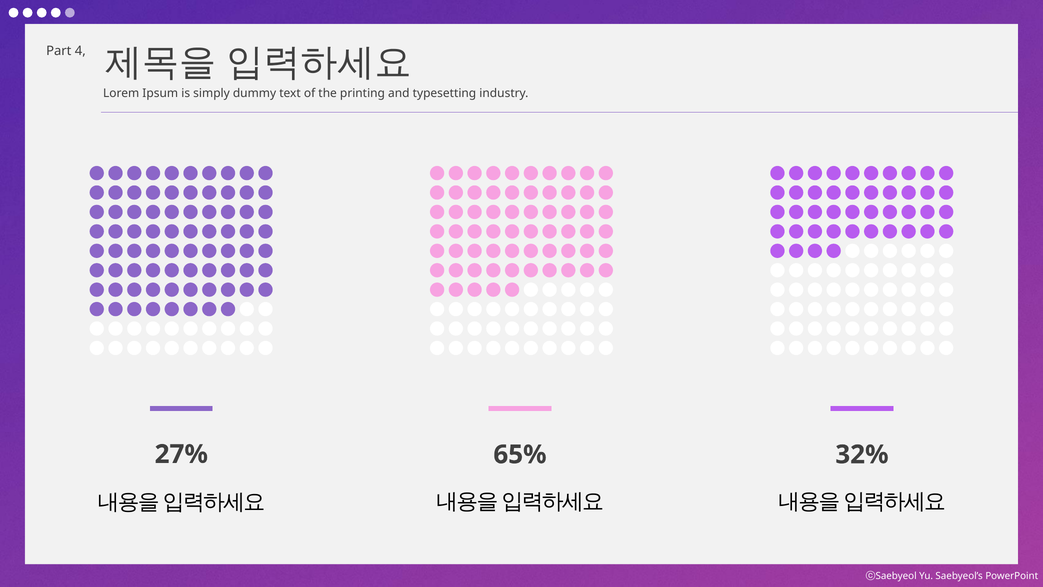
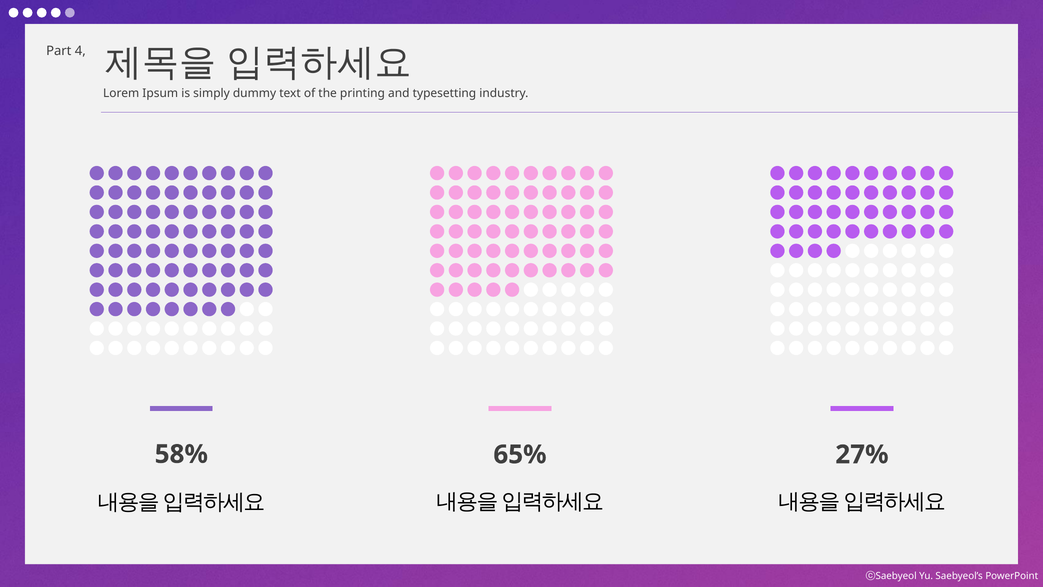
27%: 27% -> 58%
32%: 32% -> 27%
